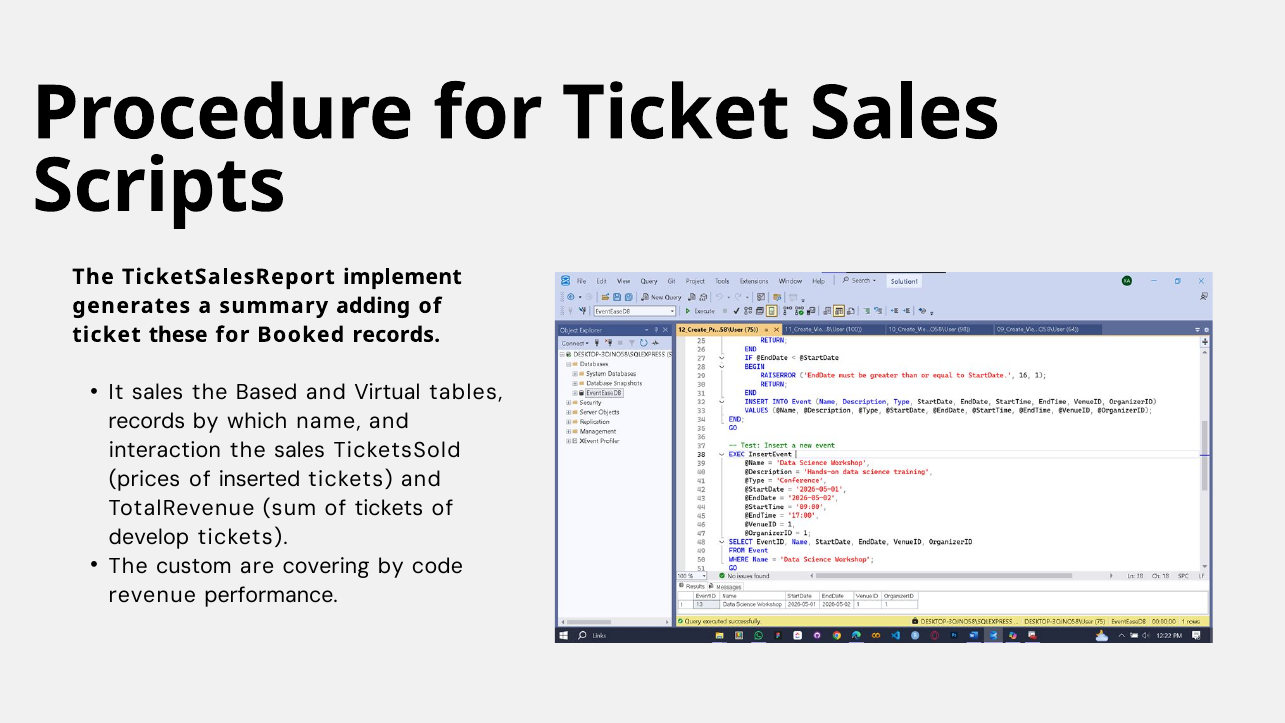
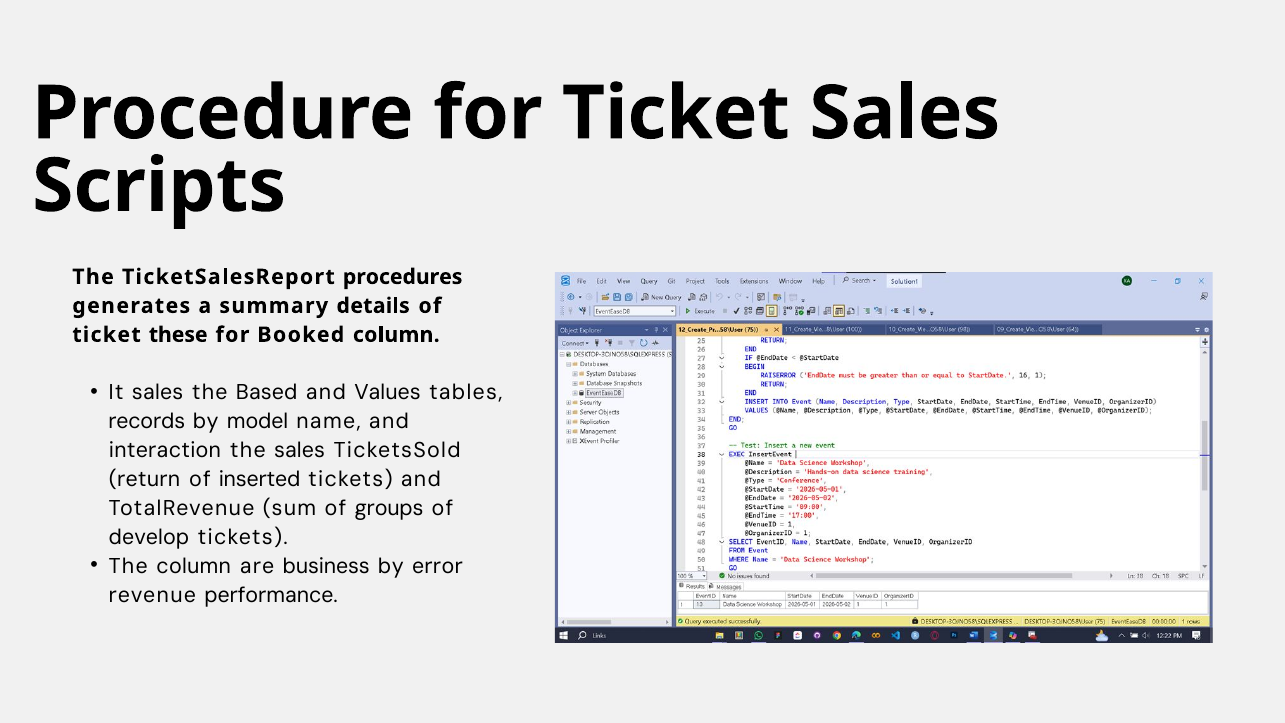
implement: implement -> procedures
adding: adding -> details
Booked records: records -> column
Virtual: Virtual -> Values
which: which -> model
prices: prices -> return
of tickets: tickets -> groups
The custom: custom -> column
covering: covering -> business
code: code -> error
